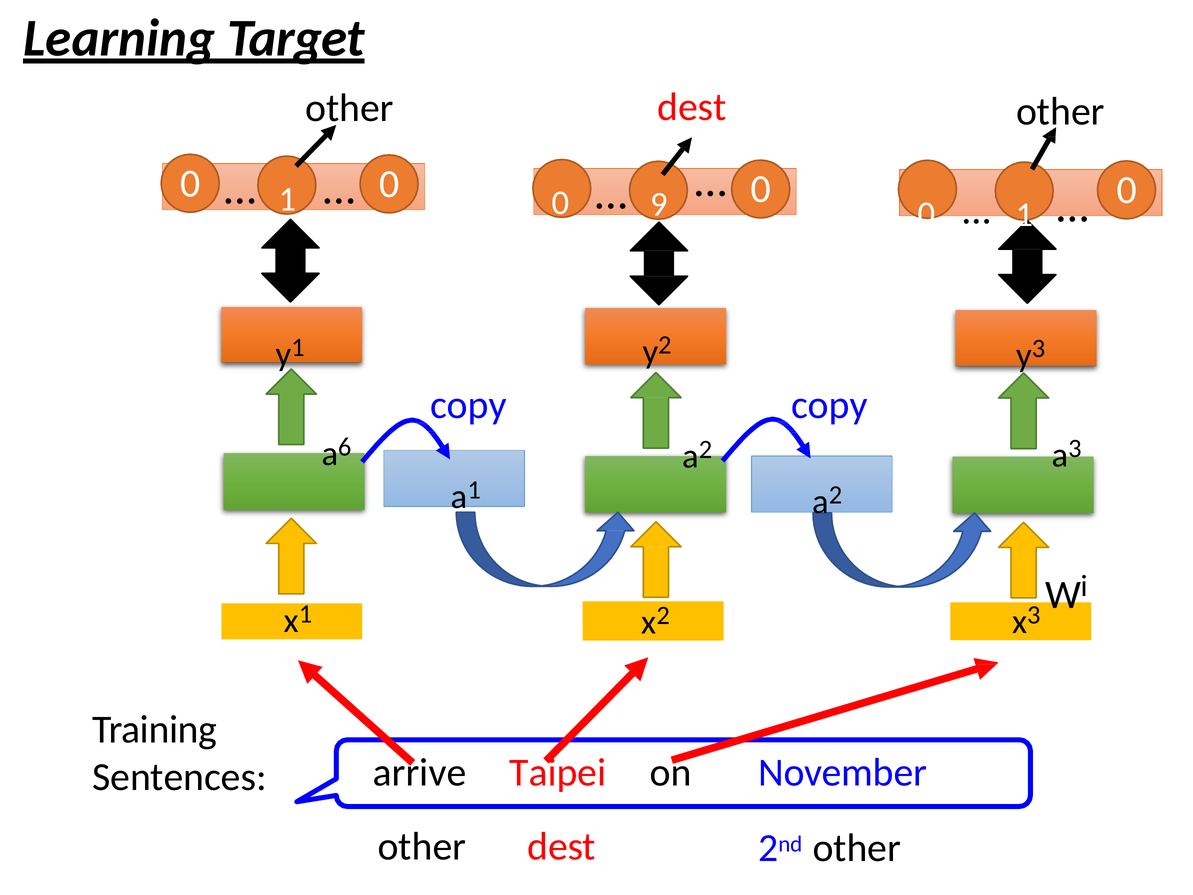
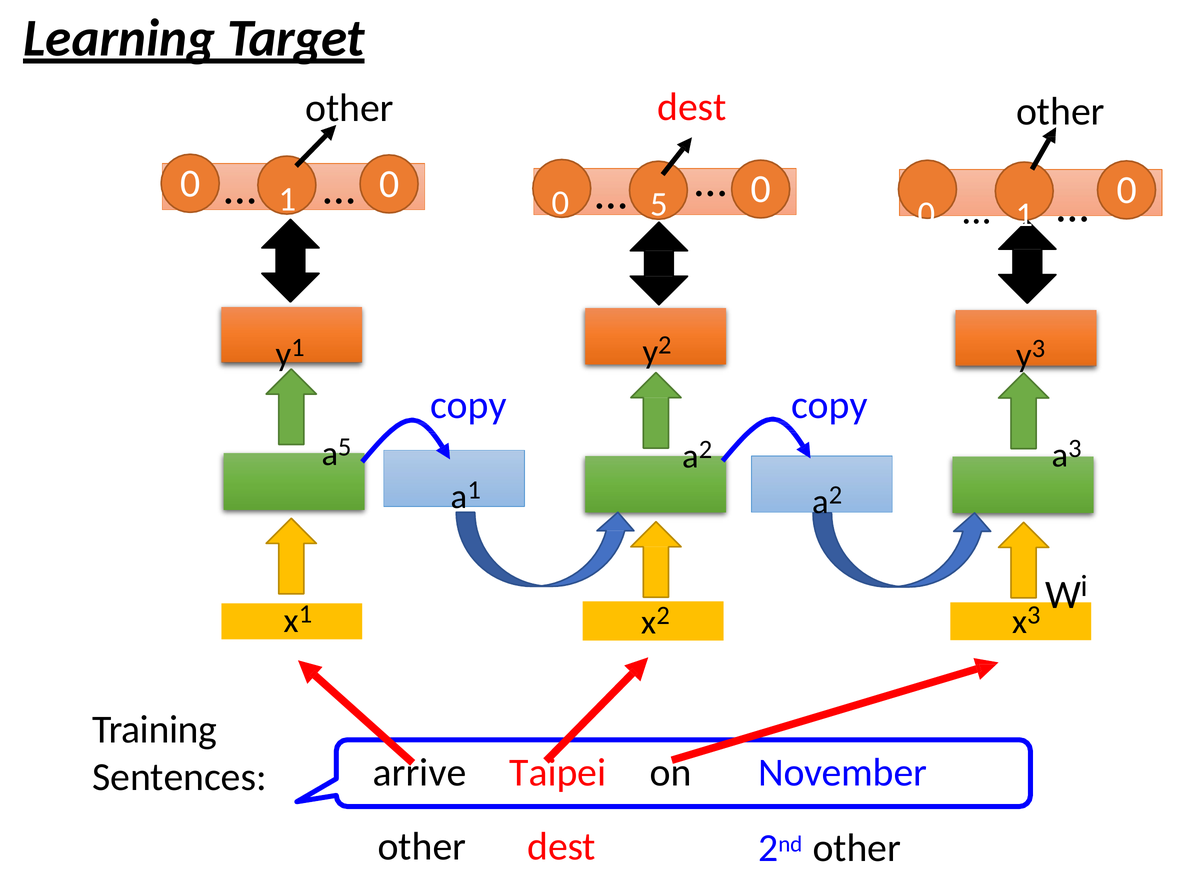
9 at (659, 204): 9 -> 5
6 at (345, 447): 6 -> 5
